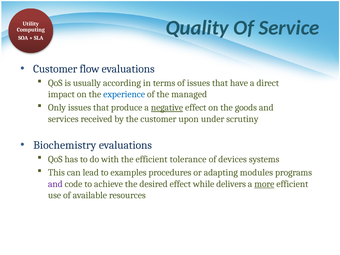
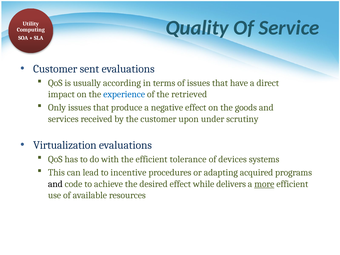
flow: flow -> sent
managed: managed -> retrieved
negative underline: present -> none
Biochemistry: Biochemistry -> Virtualization
examples: examples -> incentive
modules: modules -> acquired
and at (55, 184) colour: purple -> black
